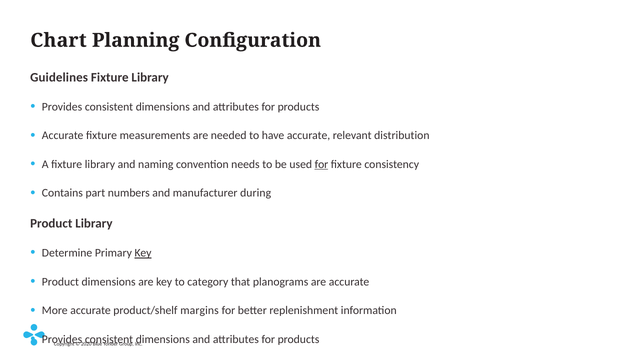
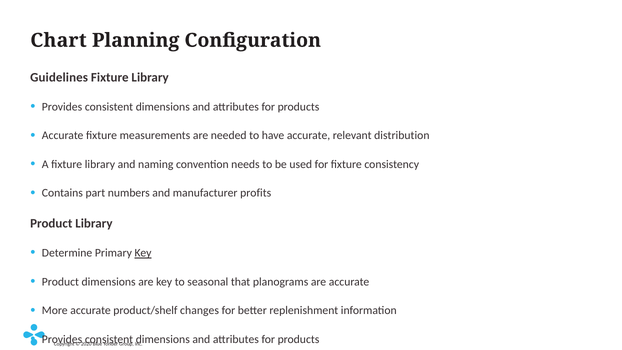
for at (321, 164) underline: present -> none
during: during -> profits
category: category -> seasonal
margins: margins -> changes
